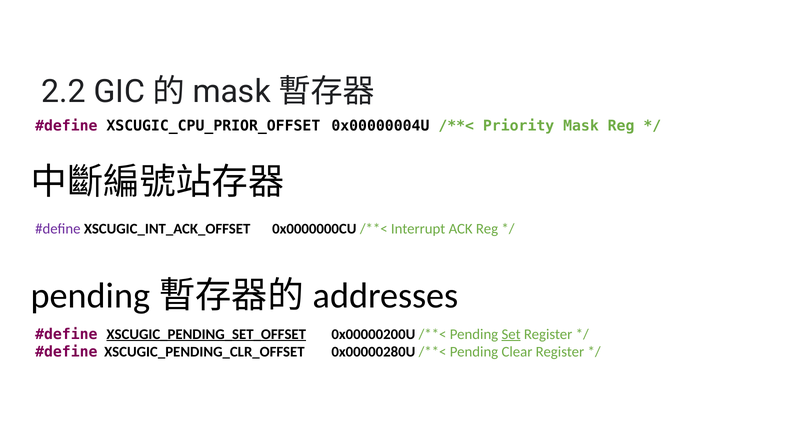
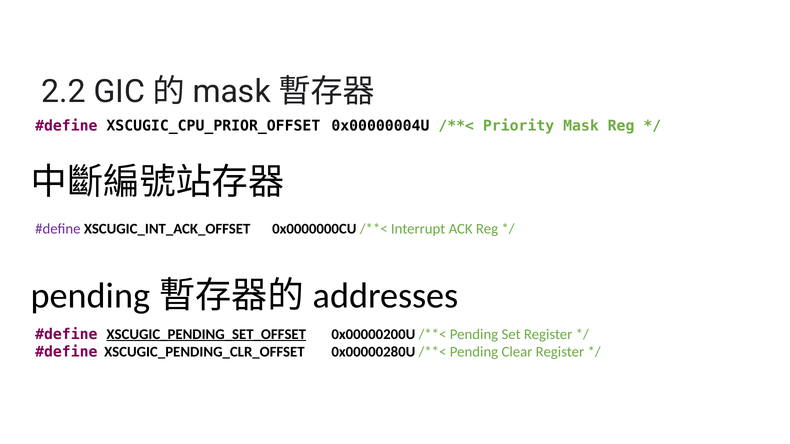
Set underline: present -> none
